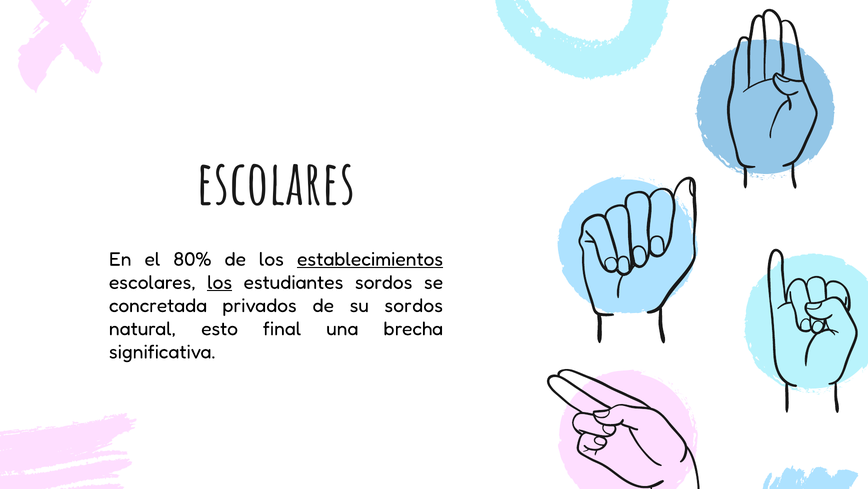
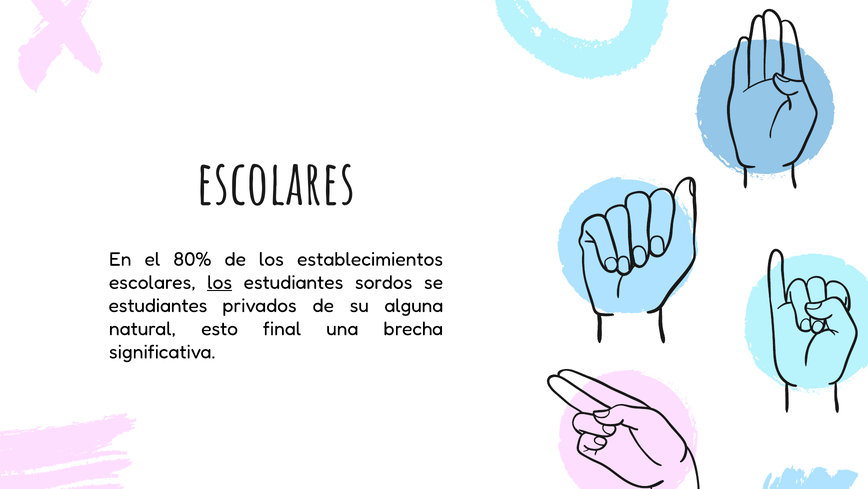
establecimientos underline: present -> none
concretada at (158, 305): concretada -> estudiantes
su sordos: sordos -> alguna
